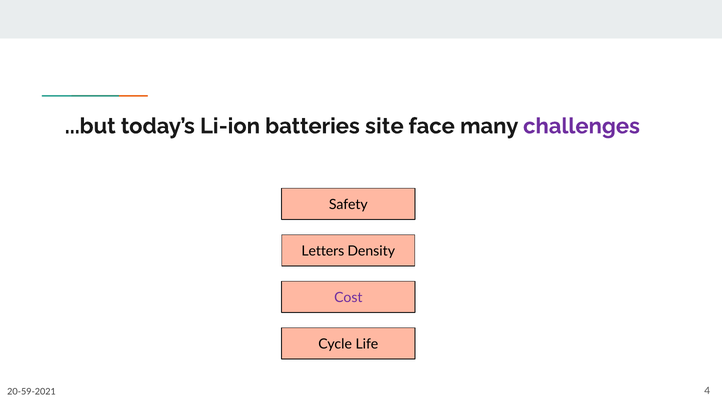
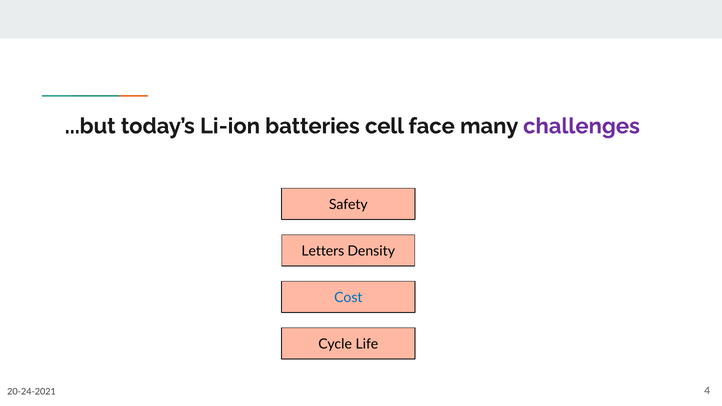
site: site -> cell
Cost colour: purple -> blue
20-59-2021: 20-59-2021 -> 20-24-2021
